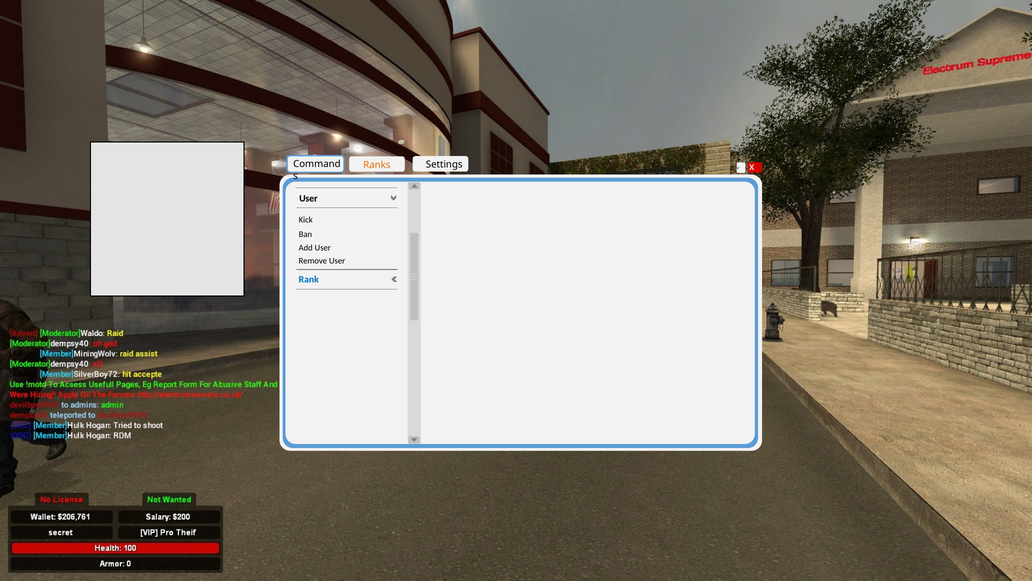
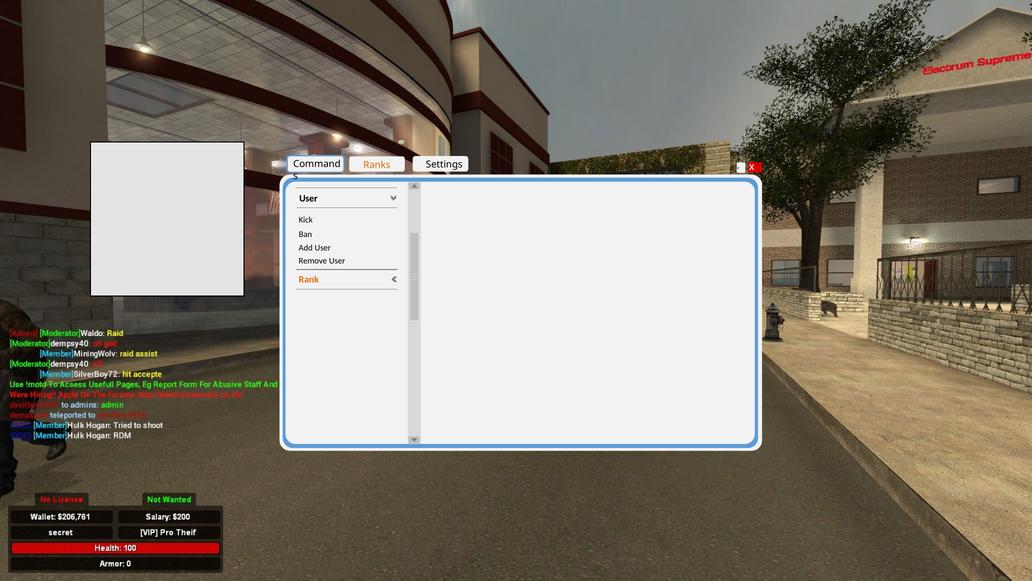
Rank colour: blue -> orange
